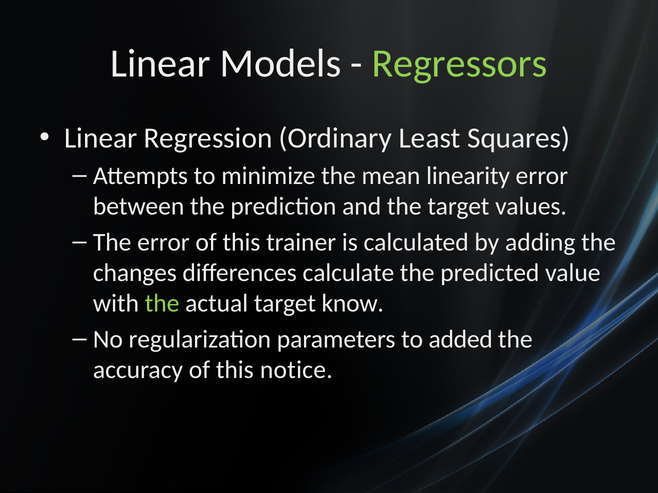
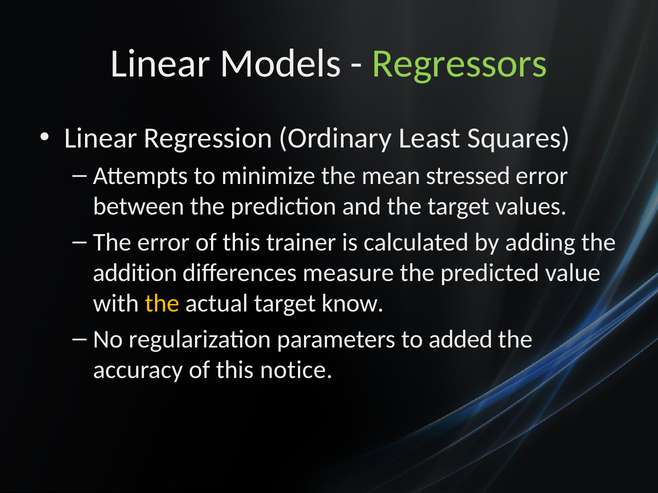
linearity: linearity -> stressed
changes: changes -> addition
calculate: calculate -> measure
the at (162, 304) colour: light green -> yellow
